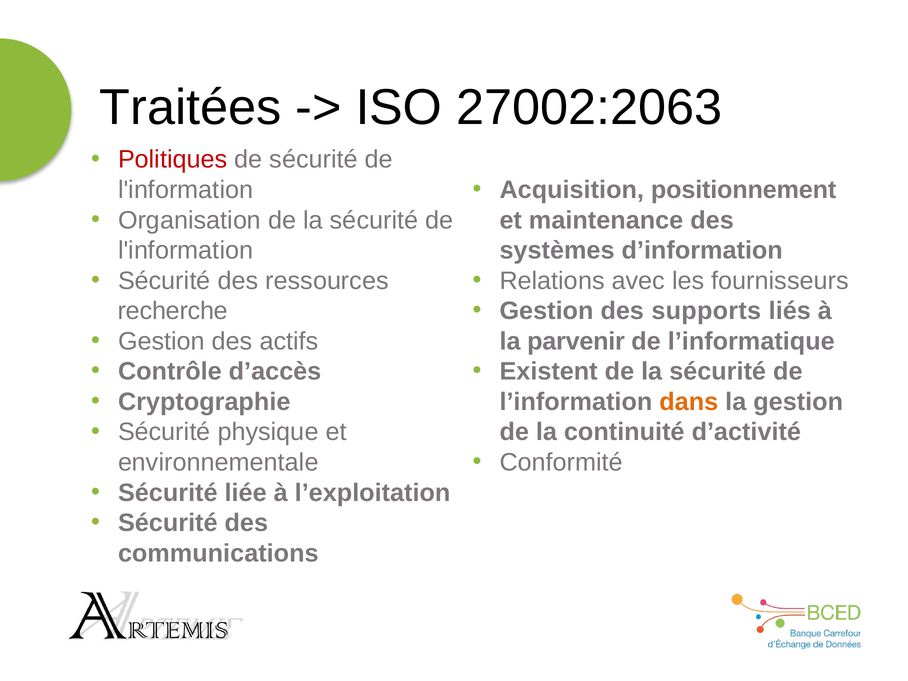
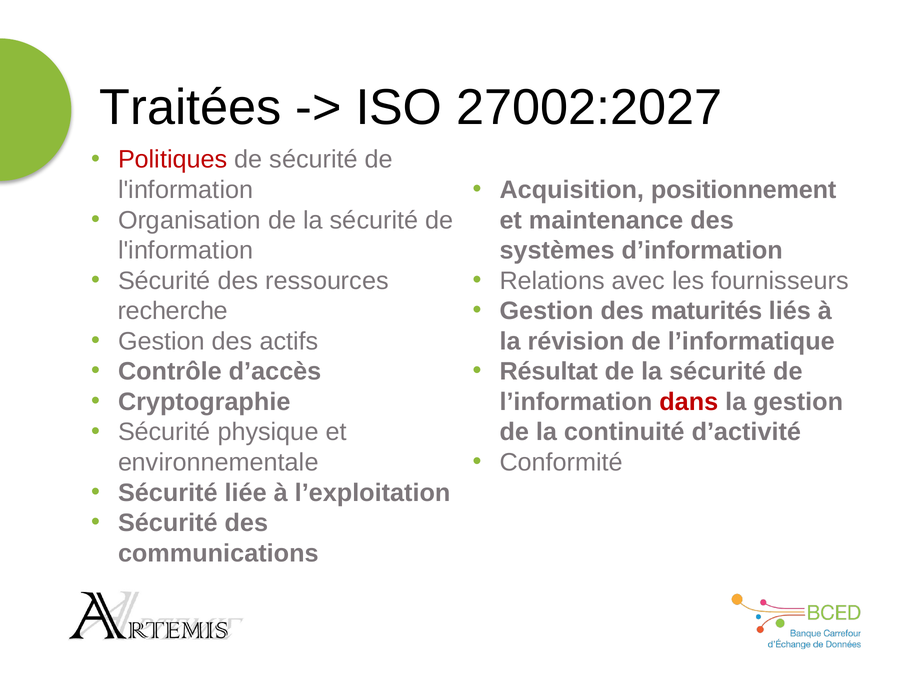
27002:2063: 27002:2063 -> 27002:2027
supports: supports -> maturités
parvenir: parvenir -> révision
Existent: Existent -> Résultat
dans colour: orange -> red
